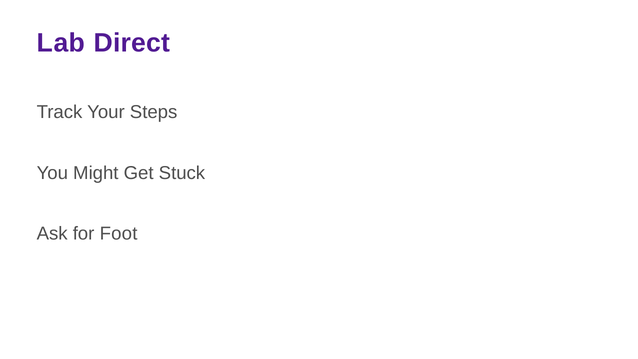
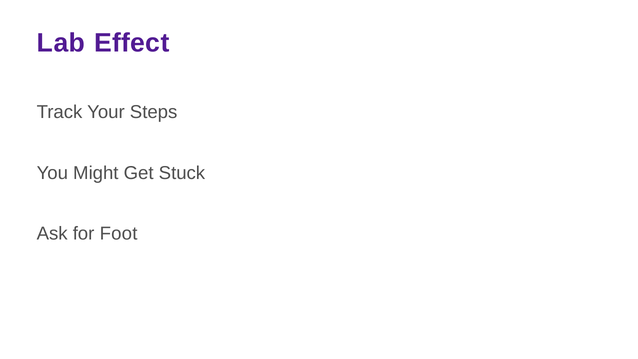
Direct: Direct -> Effect
